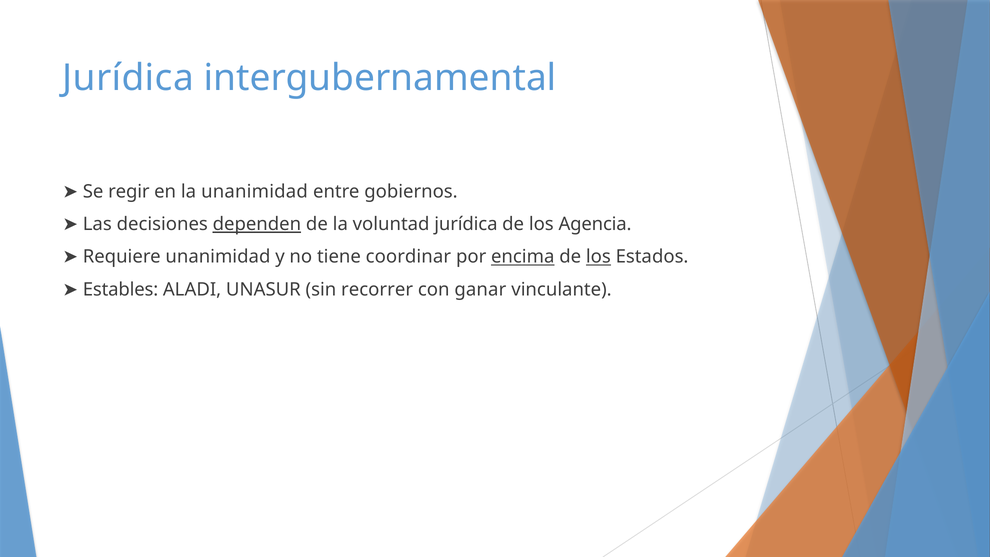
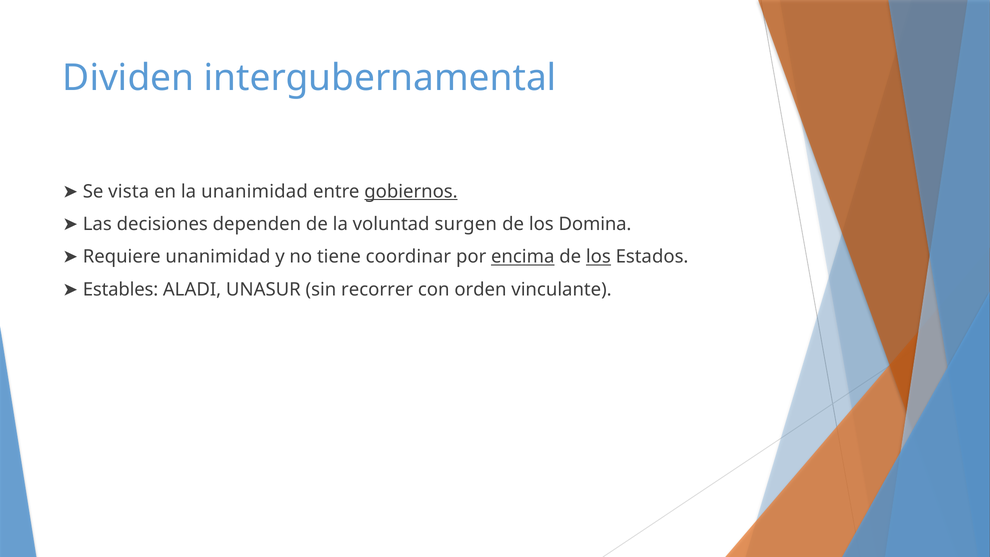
Jurídica at (128, 78): Jurídica -> Dividen
regir: regir -> vista
gobiernos underline: none -> present
dependen underline: present -> none
voluntad jurídica: jurídica -> surgen
Agencia: Agencia -> Domina
ganar: ganar -> orden
